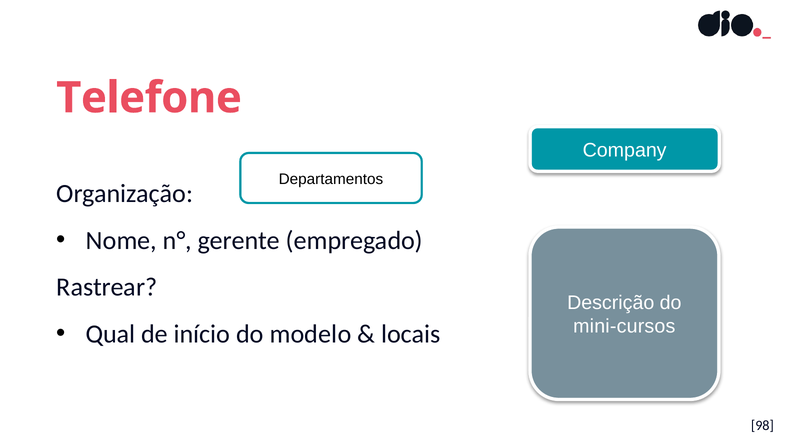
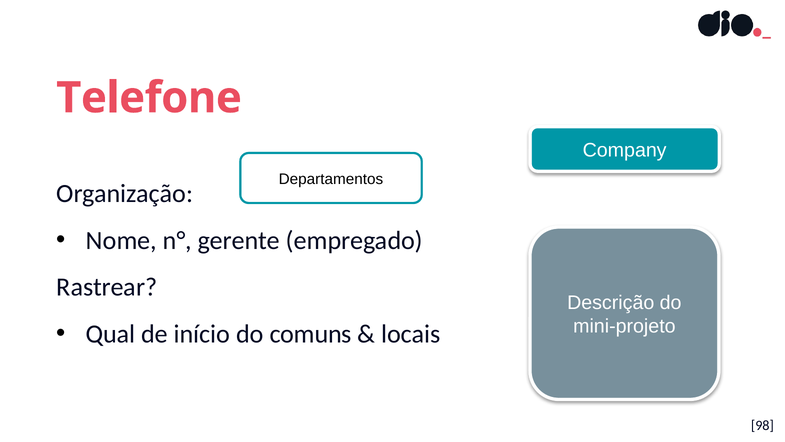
mini-cursos: mini-cursos -> mini-projeto
modelo: modelo -> comuns
